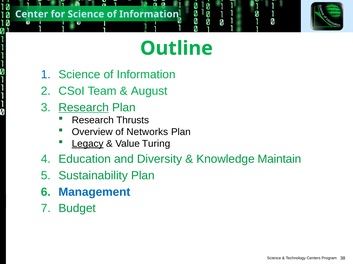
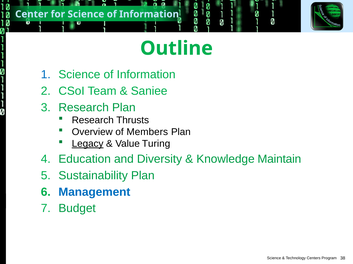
August: August -> Saniee
Research at (84, 108) underline: present -> none
Networks: Networks -> Members
